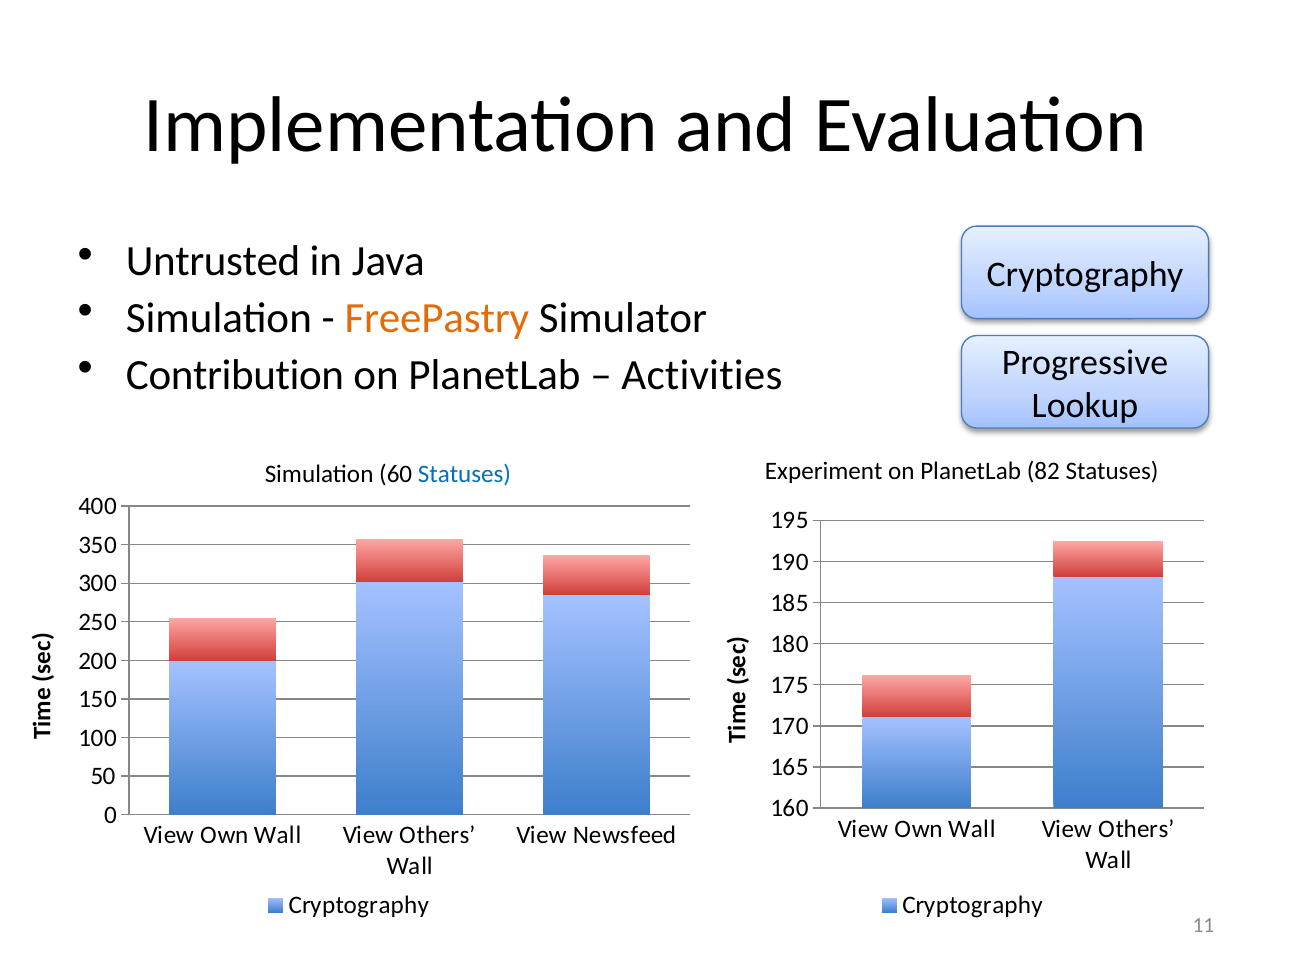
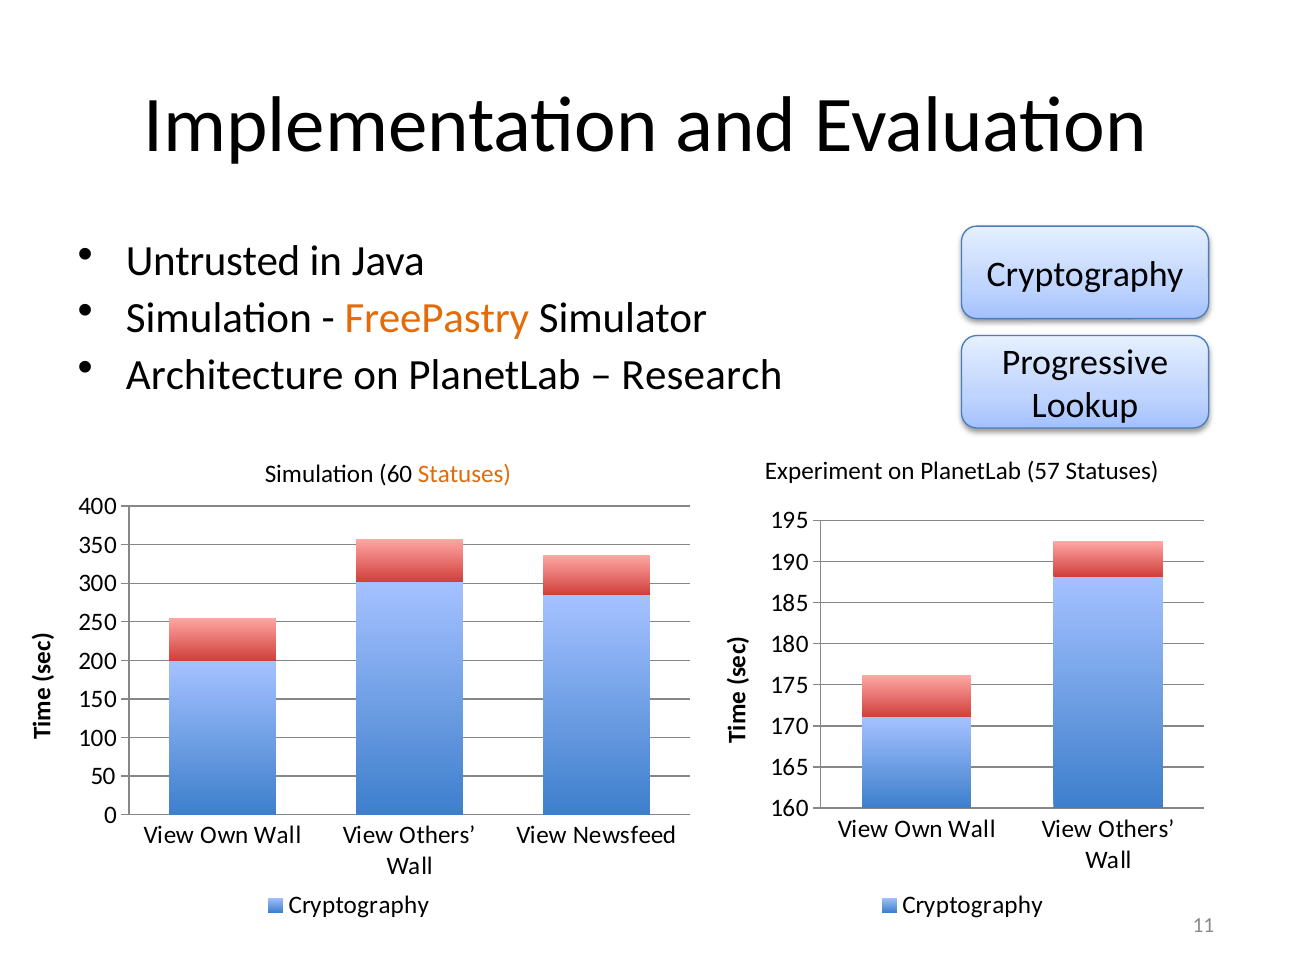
Contribution: Contribution -> Architecture
Activities: Activities -> Research
Statuses at (465, 474) colour: blue -> orange
82: 82 -> 57
